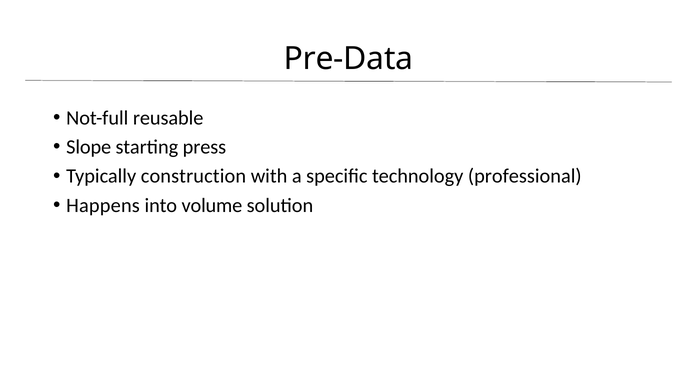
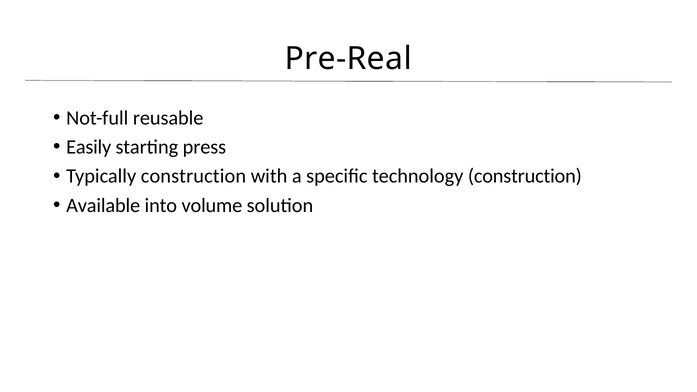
Pre-Data: Pre-Data -> Pre-Real
Slope: Slope -> Easily
technology professional: professional -> construction
Happens: Happens -> Available
